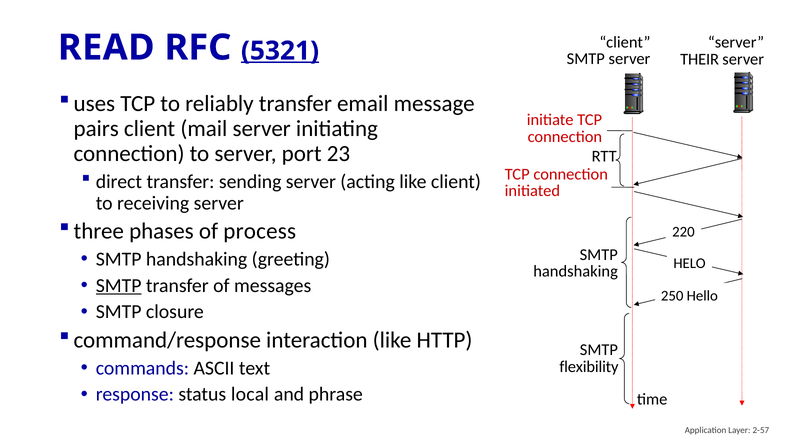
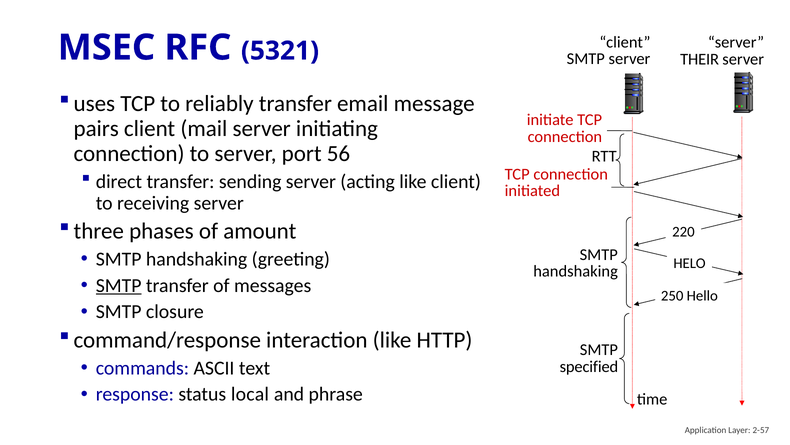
READ: READ -> MSEC
5321 underline: present -> none
23: 23 -> 56
process: process -> amount
flexibility: flexibility -> specified
